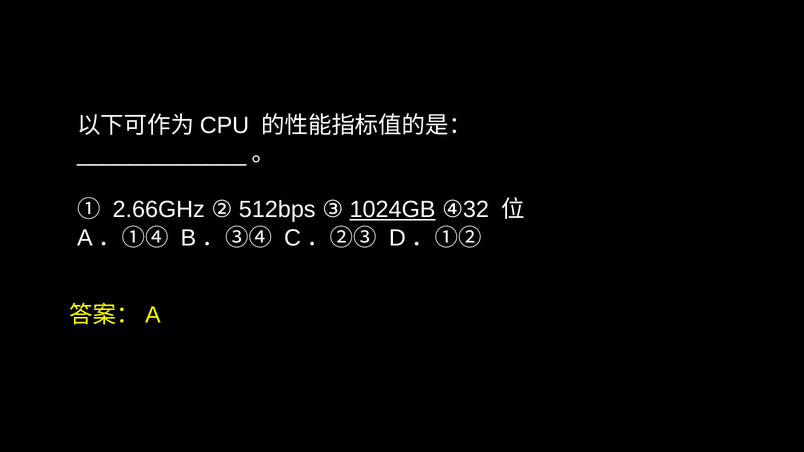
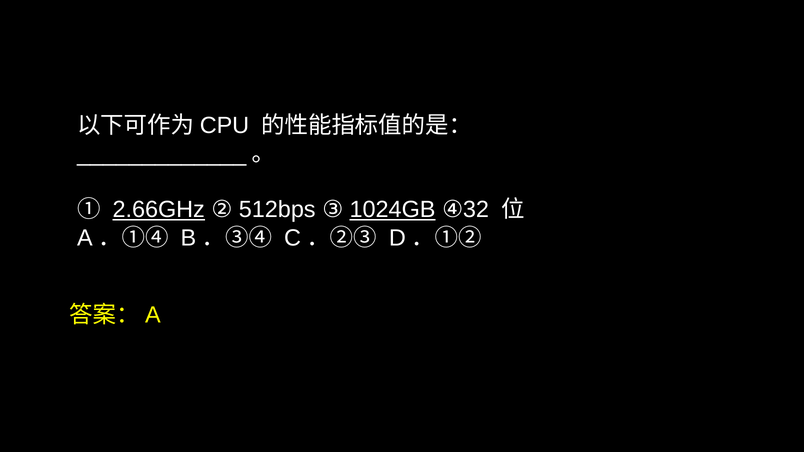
2.66GHz underline: none -> present
